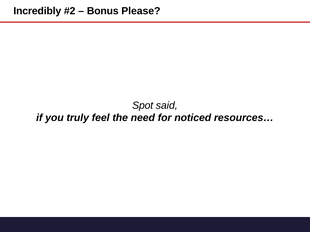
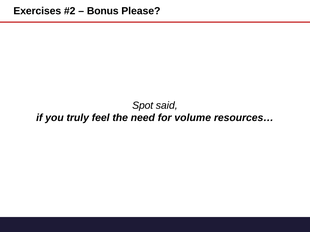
Incredibly: Incredibly -> Exercises
noticed: noticed -> volume
